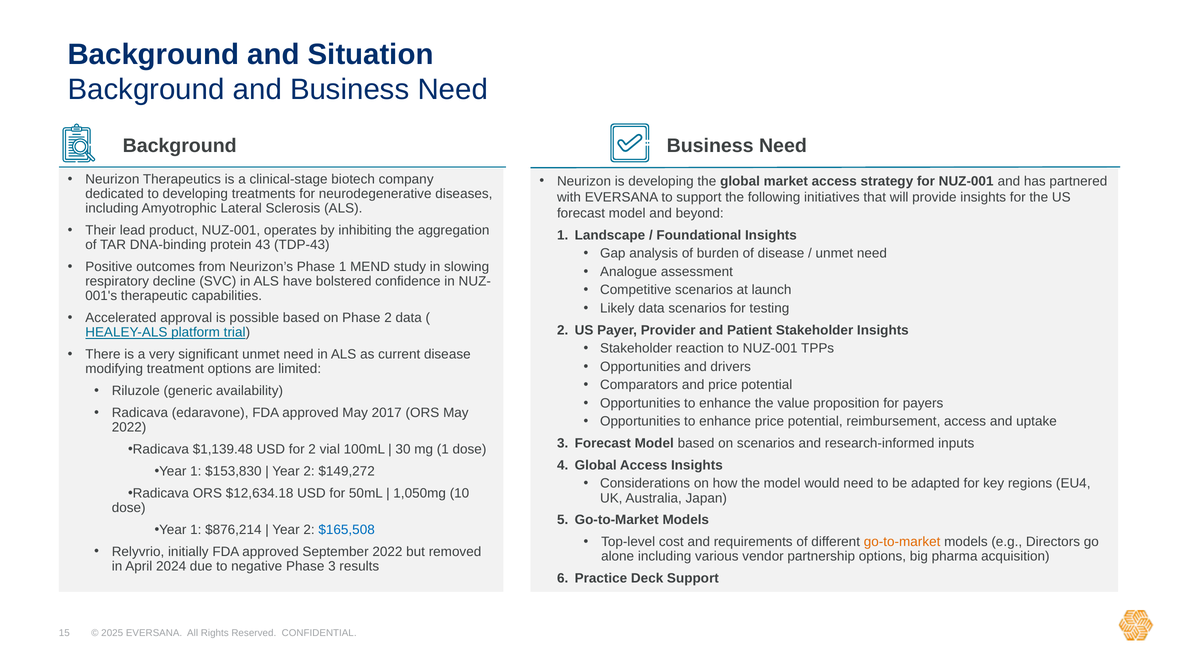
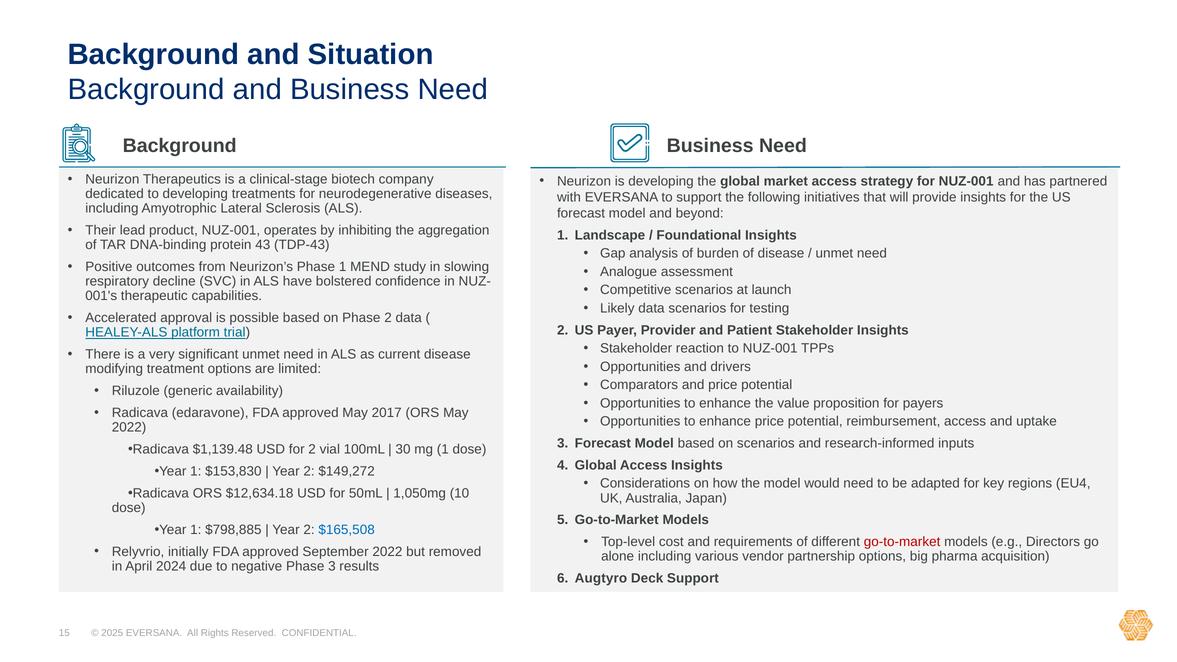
$876,214: $876,214 -> $798,885
go-to-market at (902, 542) colour: orange -> red
Practice: Practice -> Augtyro
